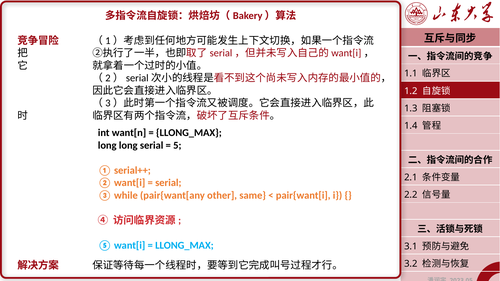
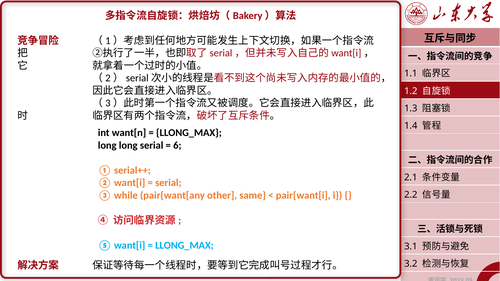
5: 5 -> 6
